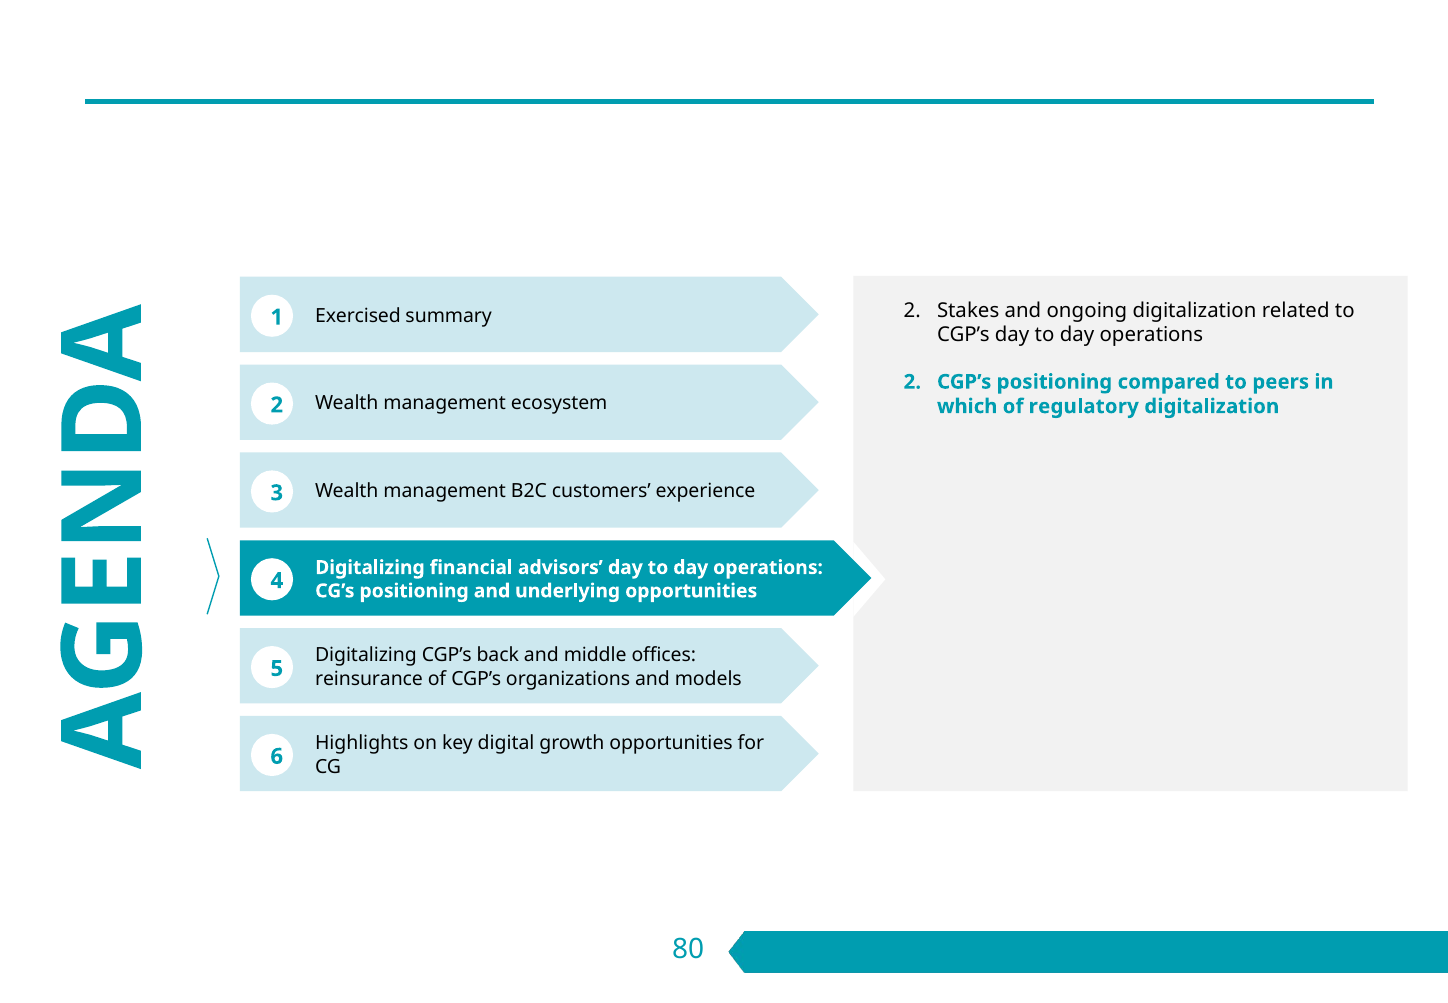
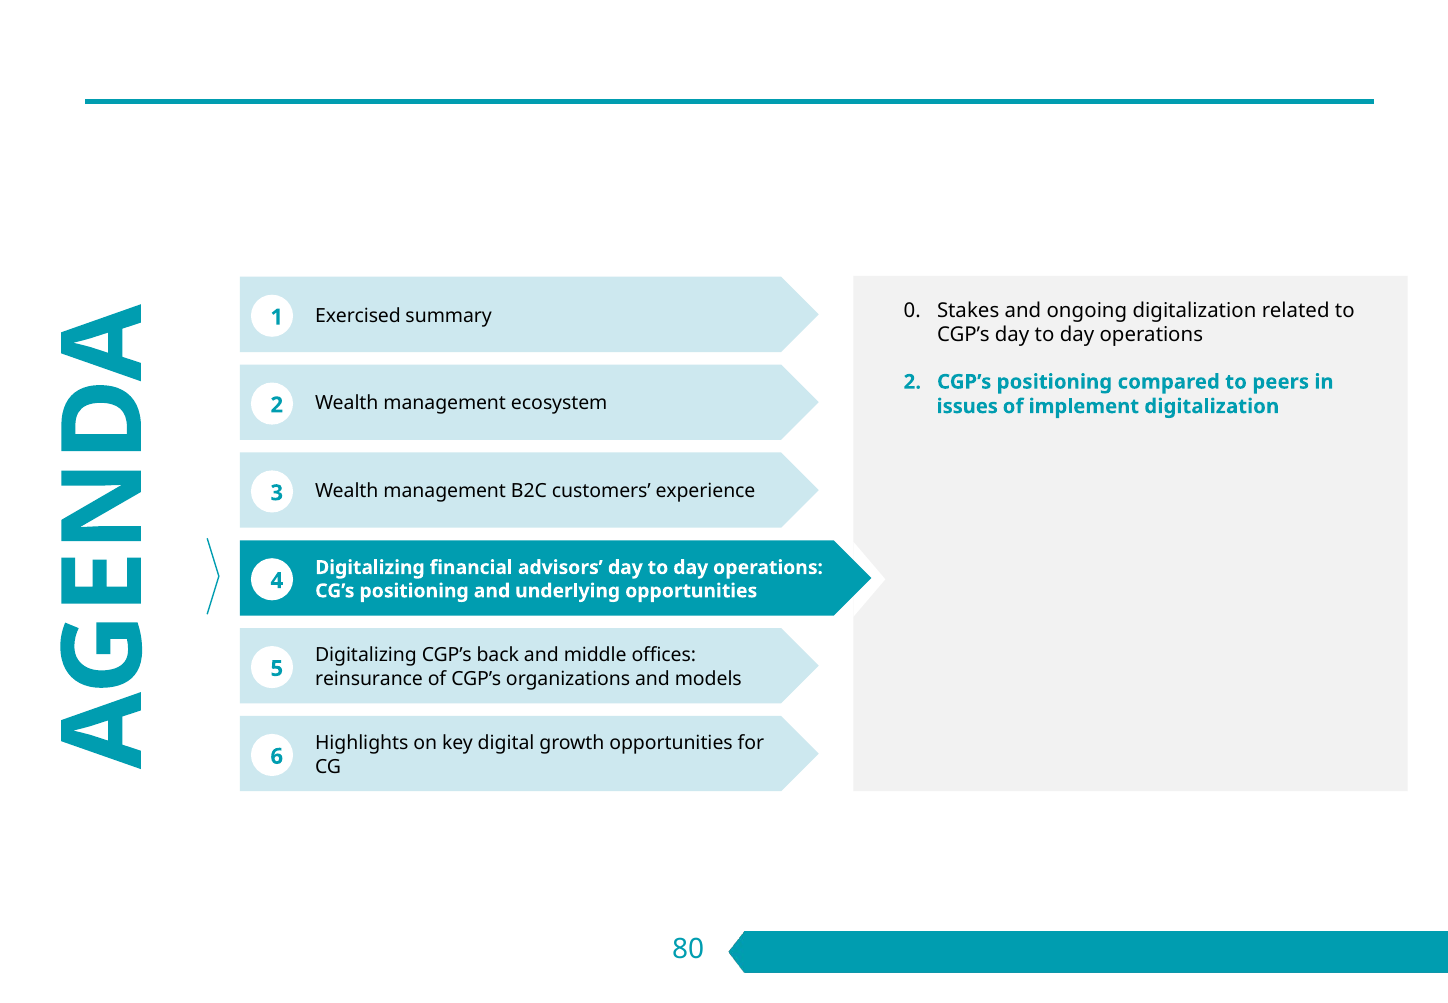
2 at (912, 310): 2 -> 0
which: which -> issues
regulatory: regulatory -> implement
